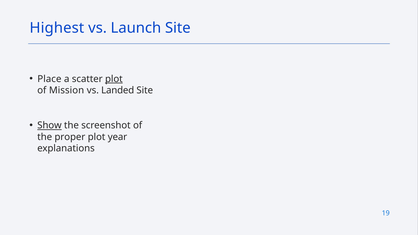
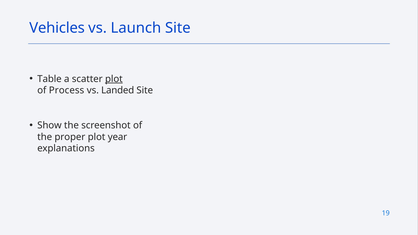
Highest: Highest -> Vehicles
Place: Place -> Table
Mission: Mission -> Process
Show underline: present -> none
